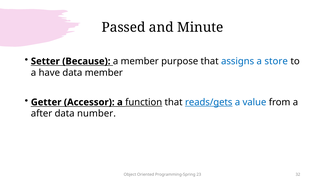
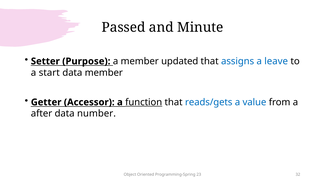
Because: Because -> Purpose
purpose: purpose -> updated
store: store -> leave
have: have -> start
reads/gets underline: present -> none
